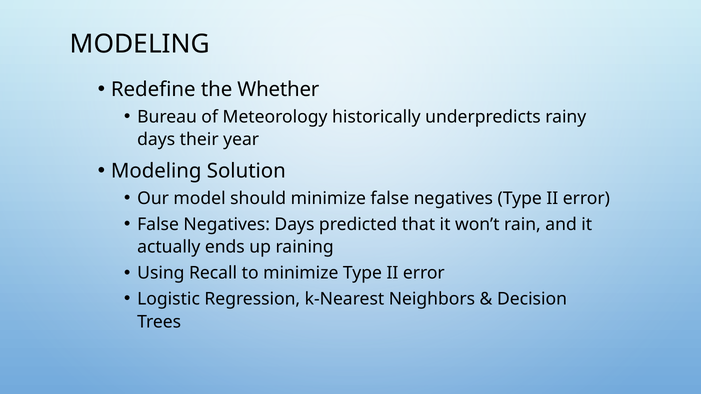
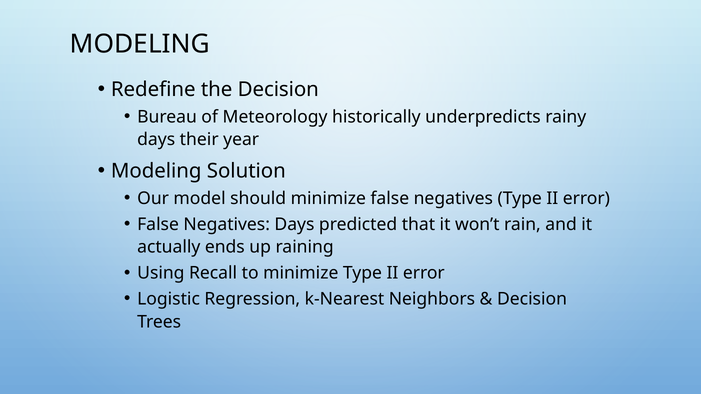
the Whether: Whether -> Decision
